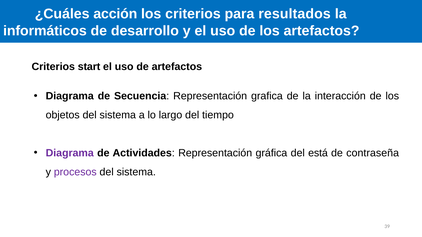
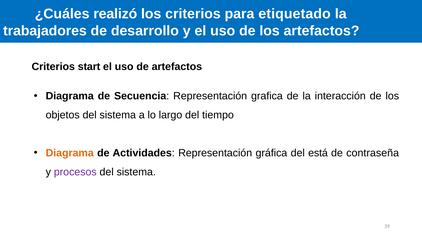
acción: acción -> realizó
resultados: resultados -> etiquetado
informáticos: informáticos -> trabajadores
Diagrama at (70, 153) colour: purple -> orange
